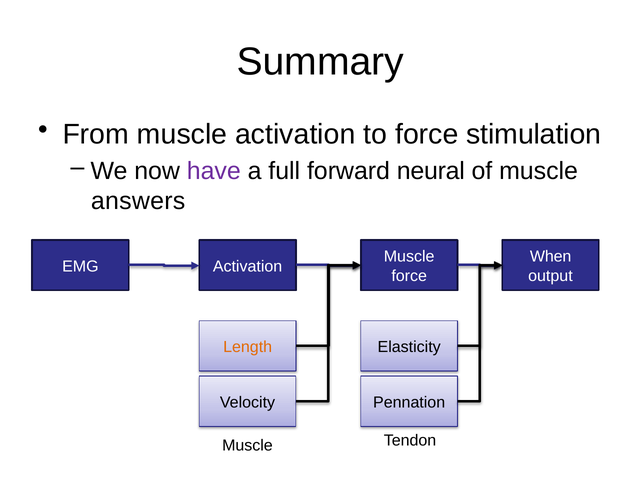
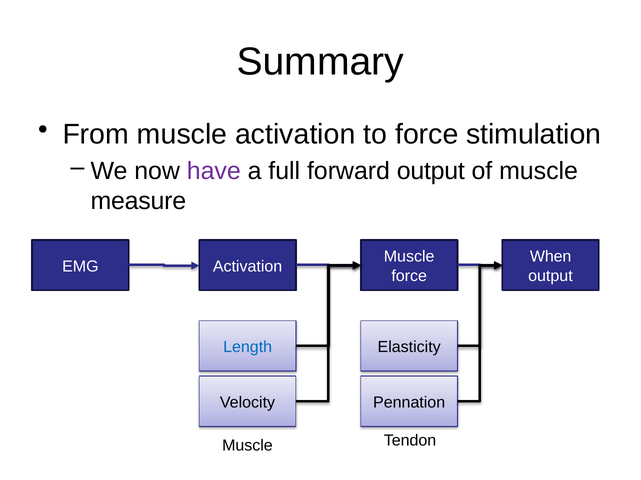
forward neural: neural -> output
answers: answers -> measure
Length colour: orange -> blue
